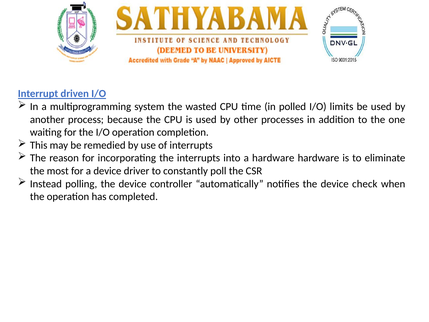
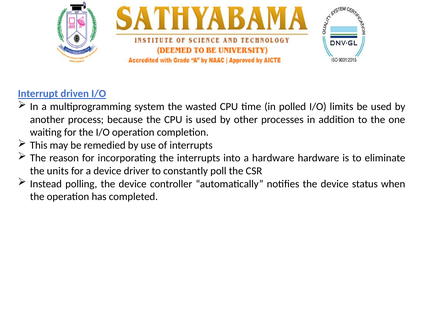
most: most -> units
check: check -> status
